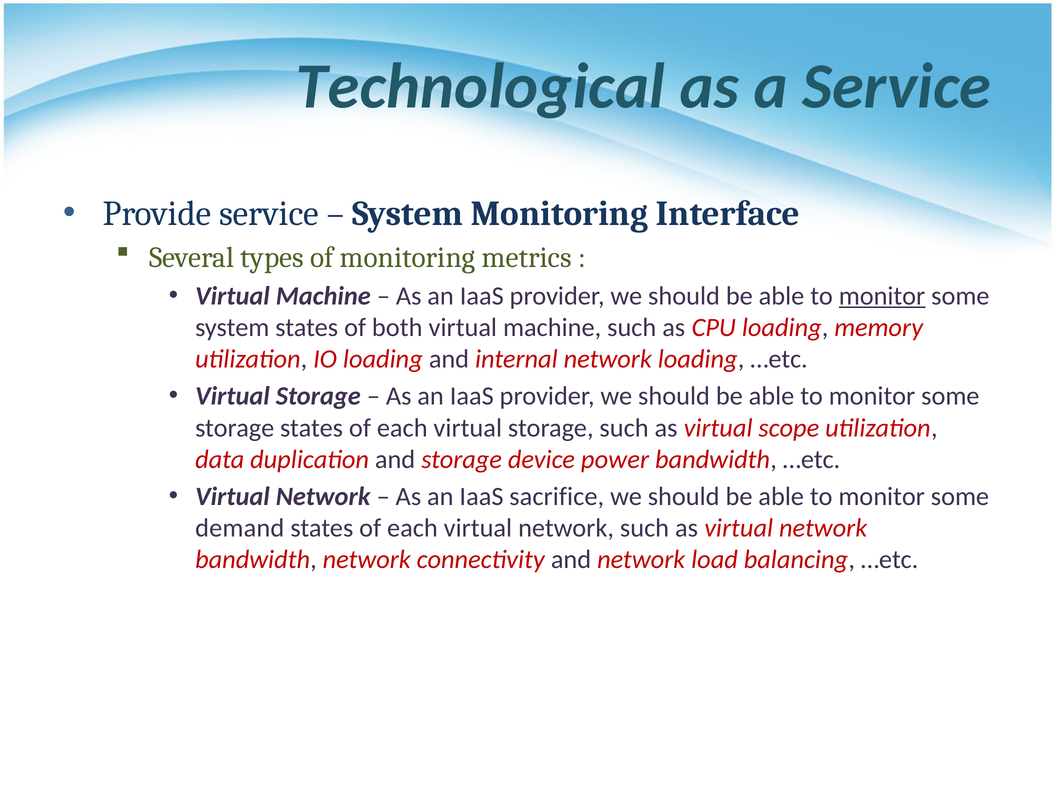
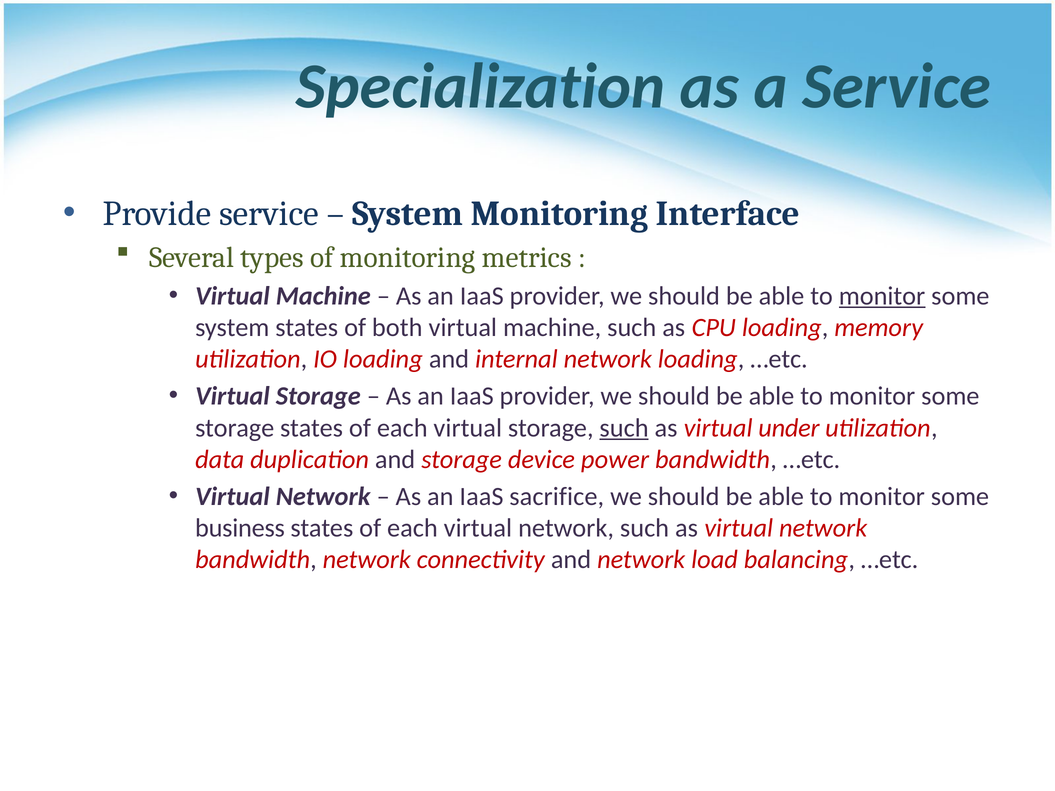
Technological: Technological -> Specialization
such at (624, 428) underline: none -> present
scope: scope -> under
demand: demand -> business
